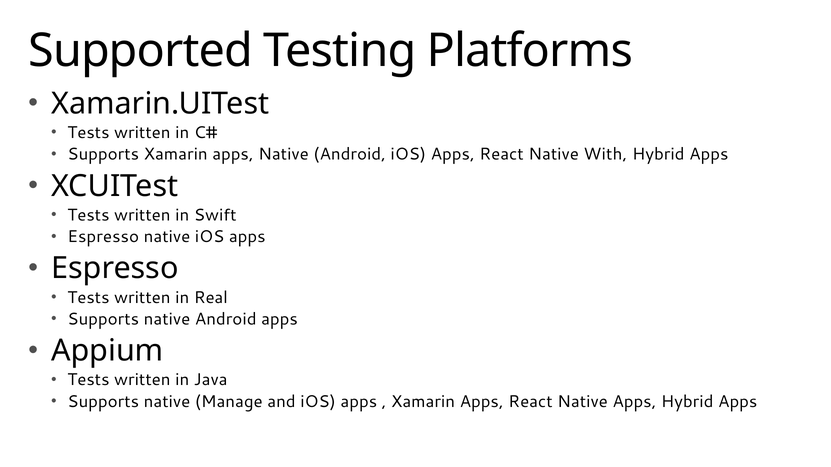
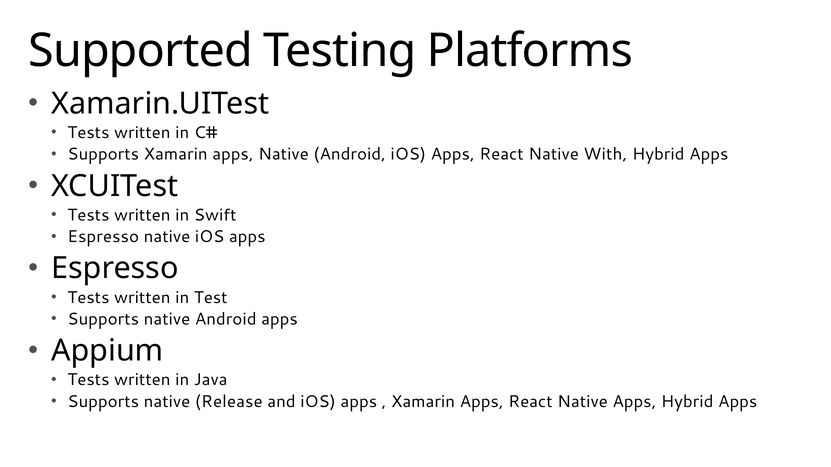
Real: Real -> Test
Manage: Manage -> Release
